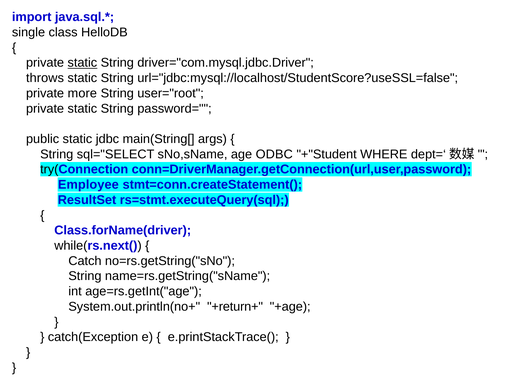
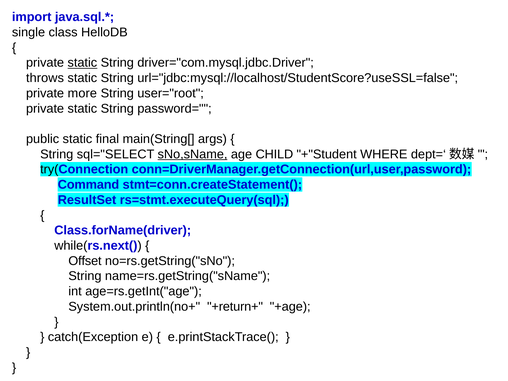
jdbc: jdbc -> final
sNo,sName underline: none -> present
ODBC: ODBC -> CHILD
Employee: Employee -> Command
Catch: Catch -> Offset
